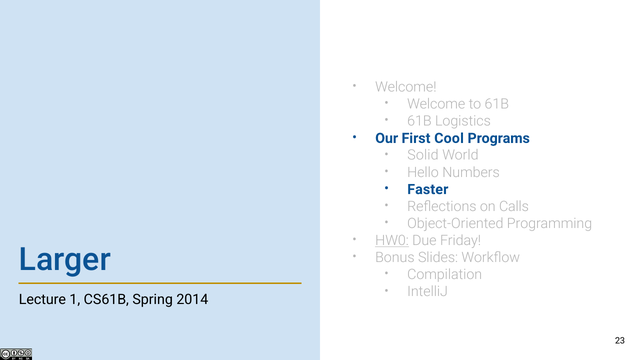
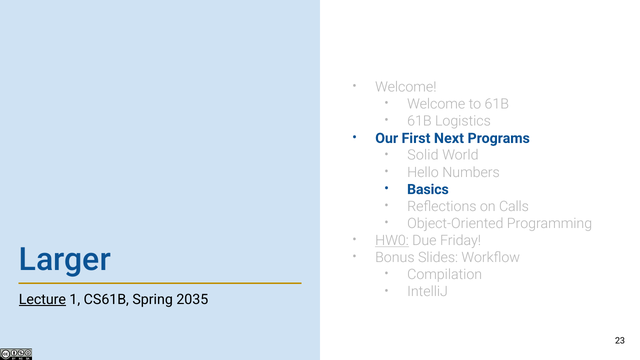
Cool: Cool -> Next
Faster: Faster -> Basics
Lecture underline: none -> present
2014: 2014 -> 2035
